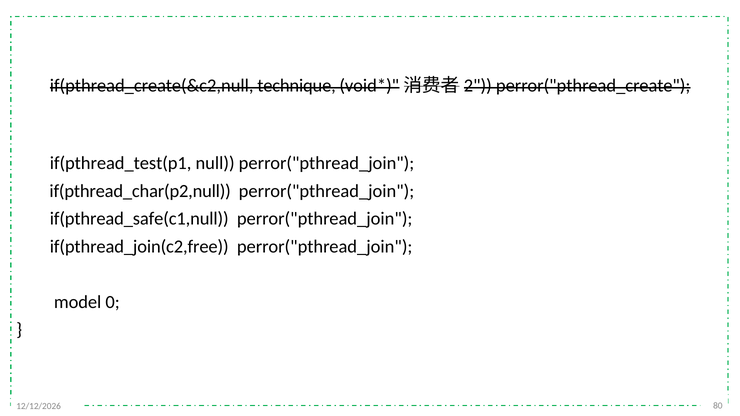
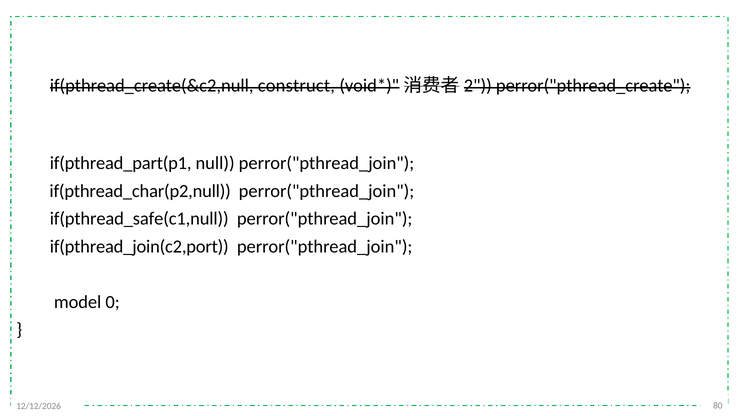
technique: technique -> construct
if(pthread_test(p1: if(pthread_test(p1 -> if(pthread_part(p1
if(pthread_join(c2,free: if(pthread_join(c2,free -> if(pthread_join(c2,port
